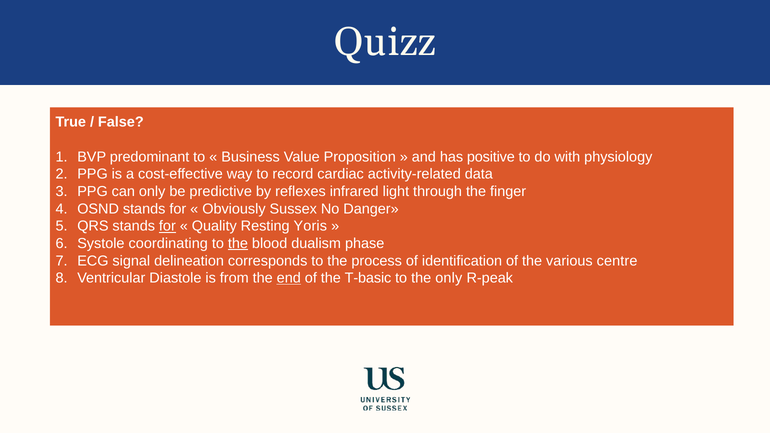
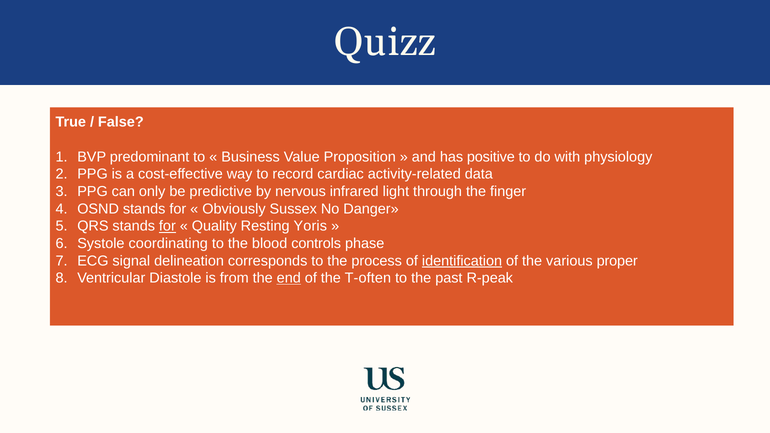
reflexes: reflexes -> nervous
the at (238, 244) underline: present -> none
dualism: dualism -> controls
identification underline: none -> present
centre: centre -> proper
T-basic: T-basic -> T-often
the only: only -> past
